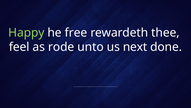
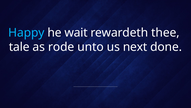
Happy colour: light green -> light blue
free: free -> wait
feel: feel -> tale
